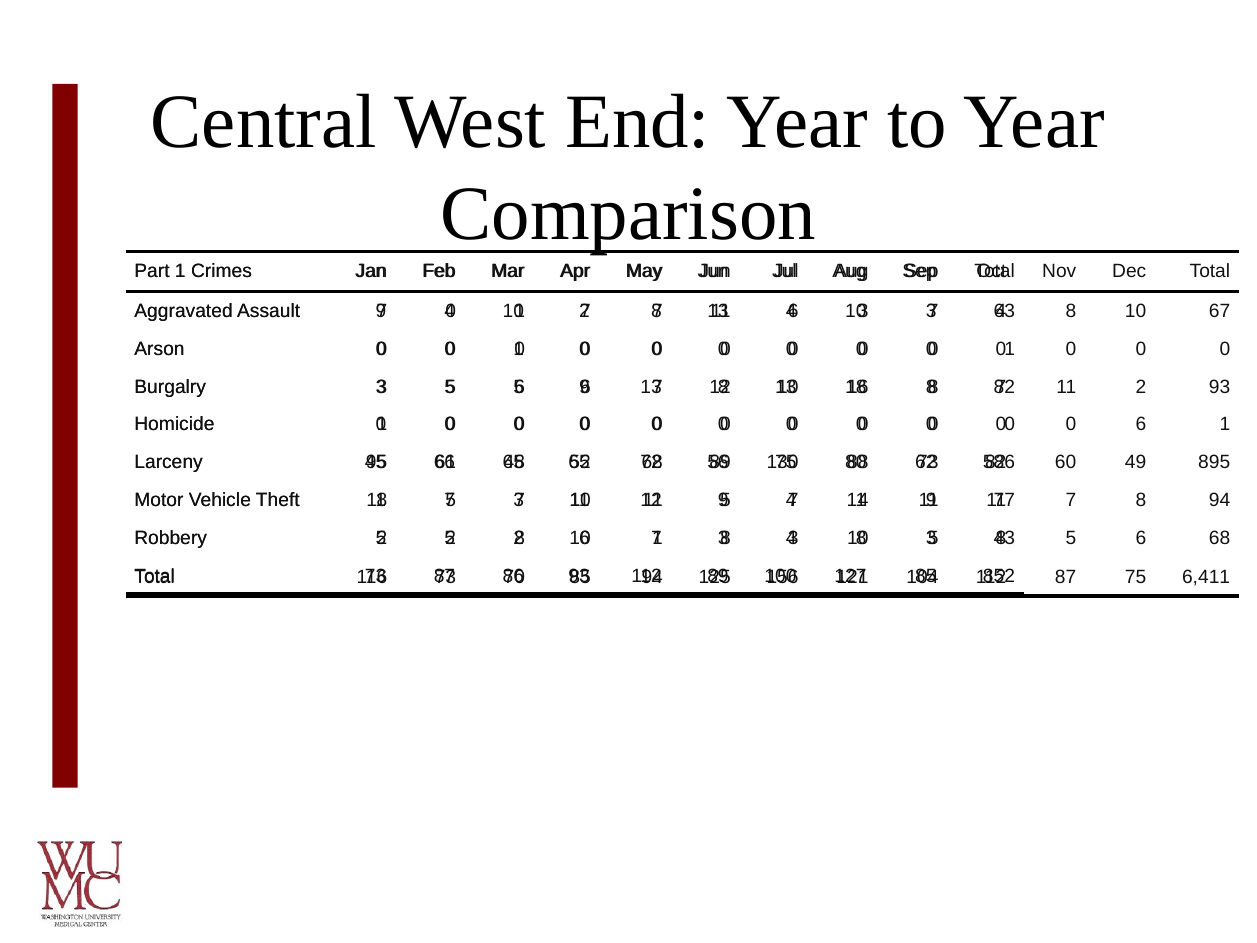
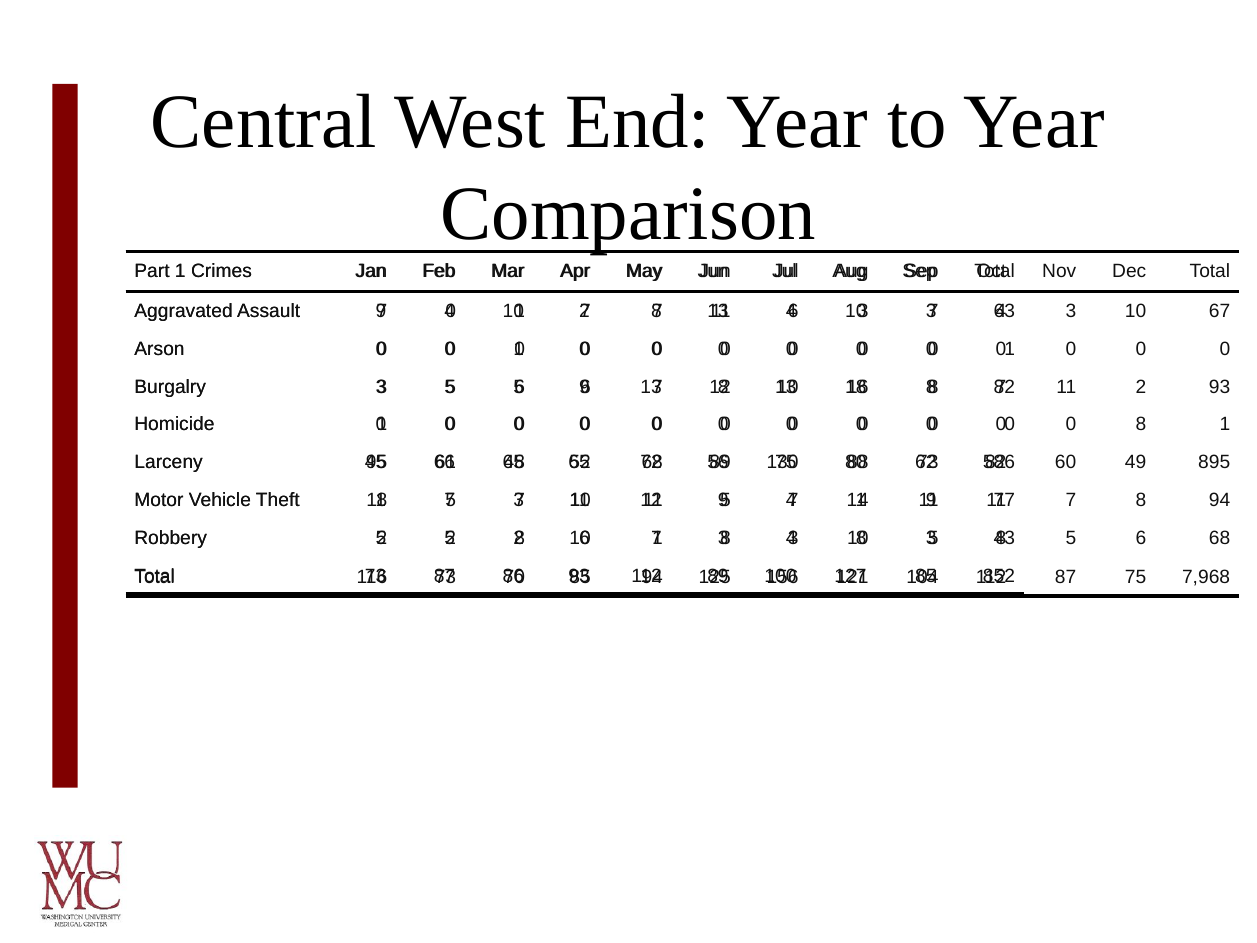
8 at (1071, 311): 8 -> 3
0 6: 6 -> 8
6,411: 6,411 -> 7,968
